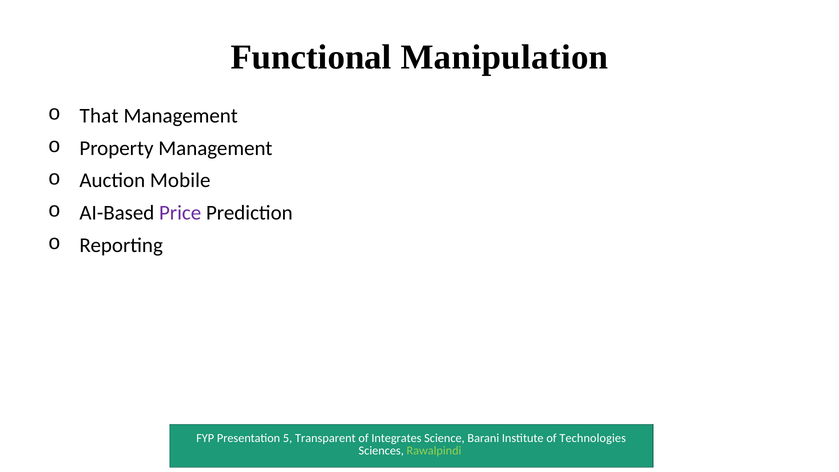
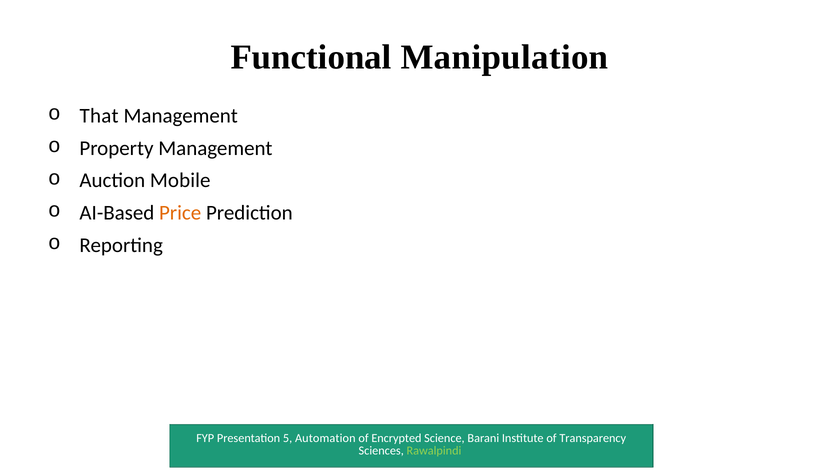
Price colour: purple -> orange
Transparent: Transparent -> Automation
Integrates: Integrates -> Encrypted
Technologies: Technologies -> Transparency
